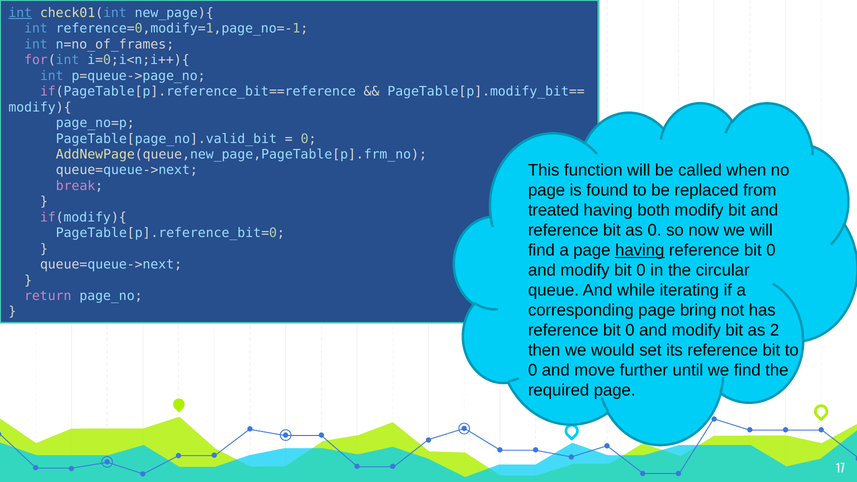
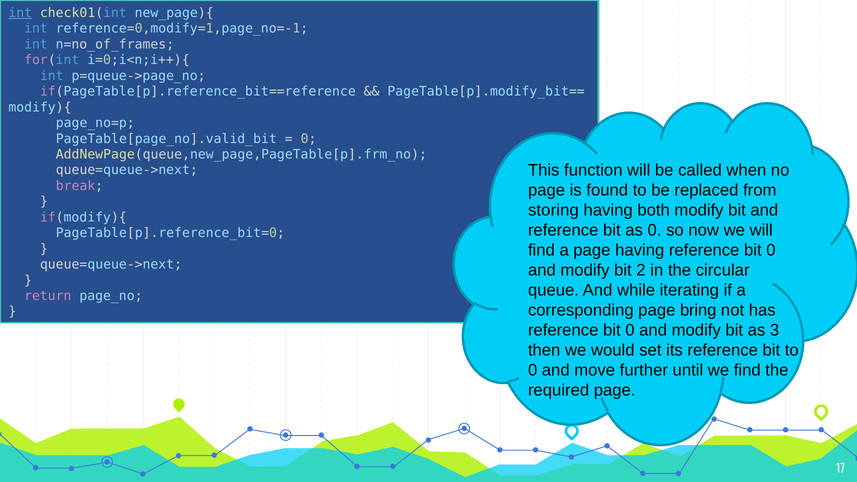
treated: treated -> storing
having at (640, 250) underline: present -> none
modify bit 0: 0 -> 2
2: 2 -> 3
